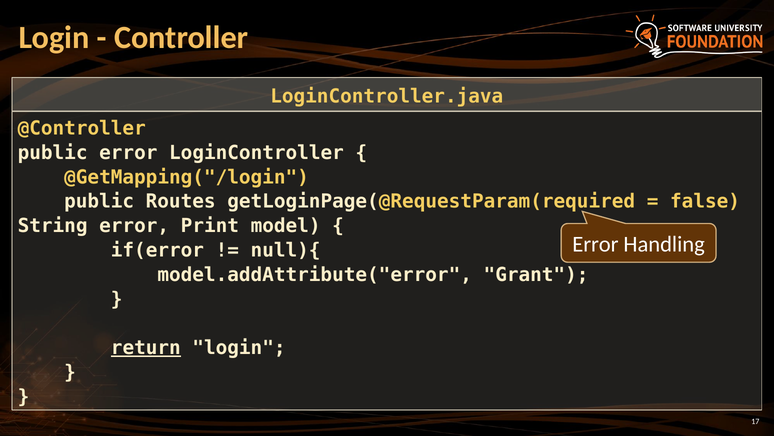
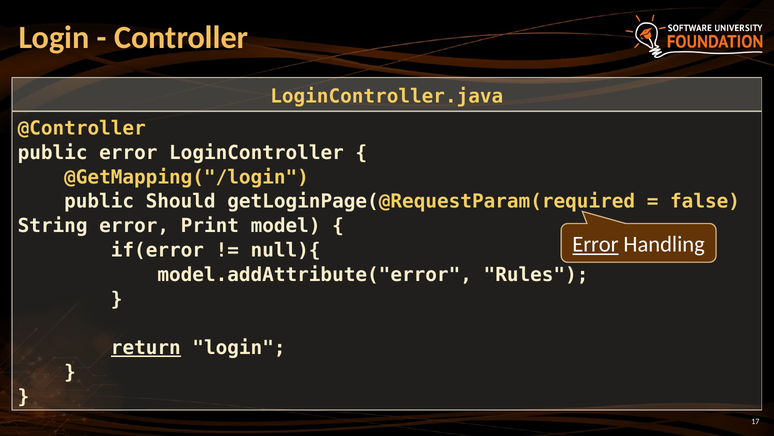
Routes: Routes -> Should
Error at (595, 244) underline: none -> present
Grant: Grant -> Rules
